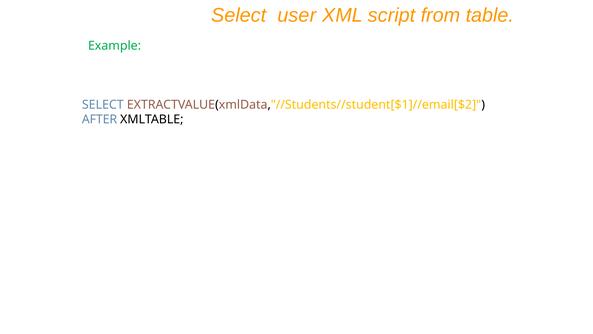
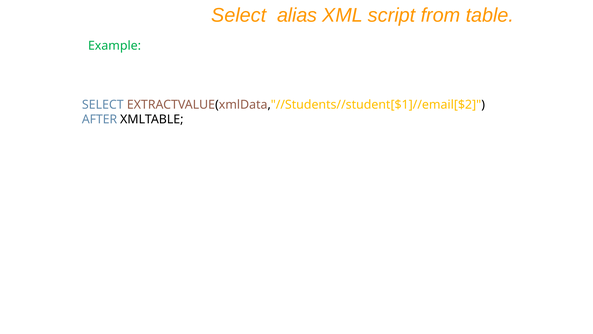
user: user -> alias
